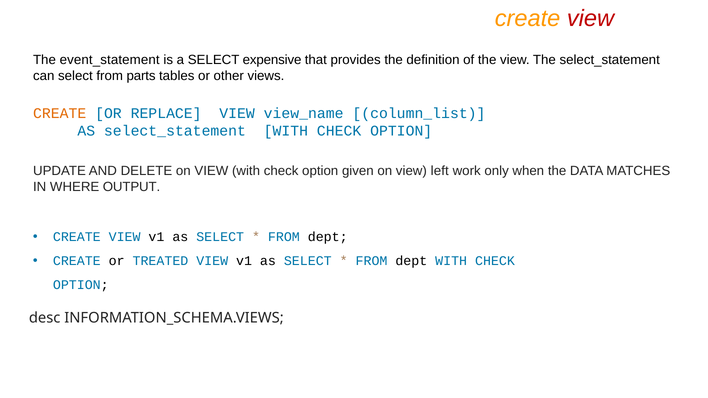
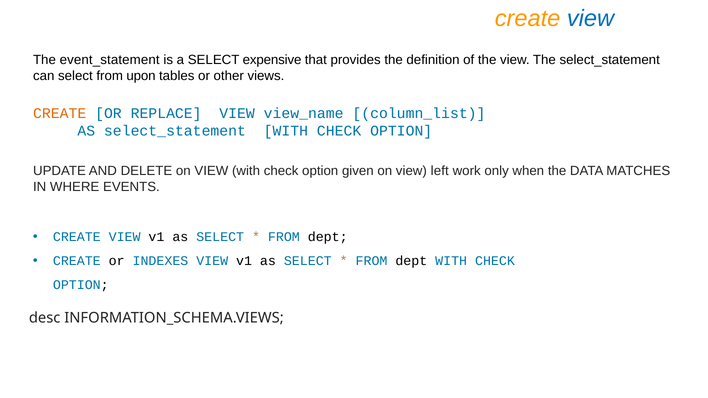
view at (591, 18) colour: red -> blue
parts: parts -> upon
OUTPUT: OUTPUT -> EVENTS
TREATED: TREATED -> INDEXES
